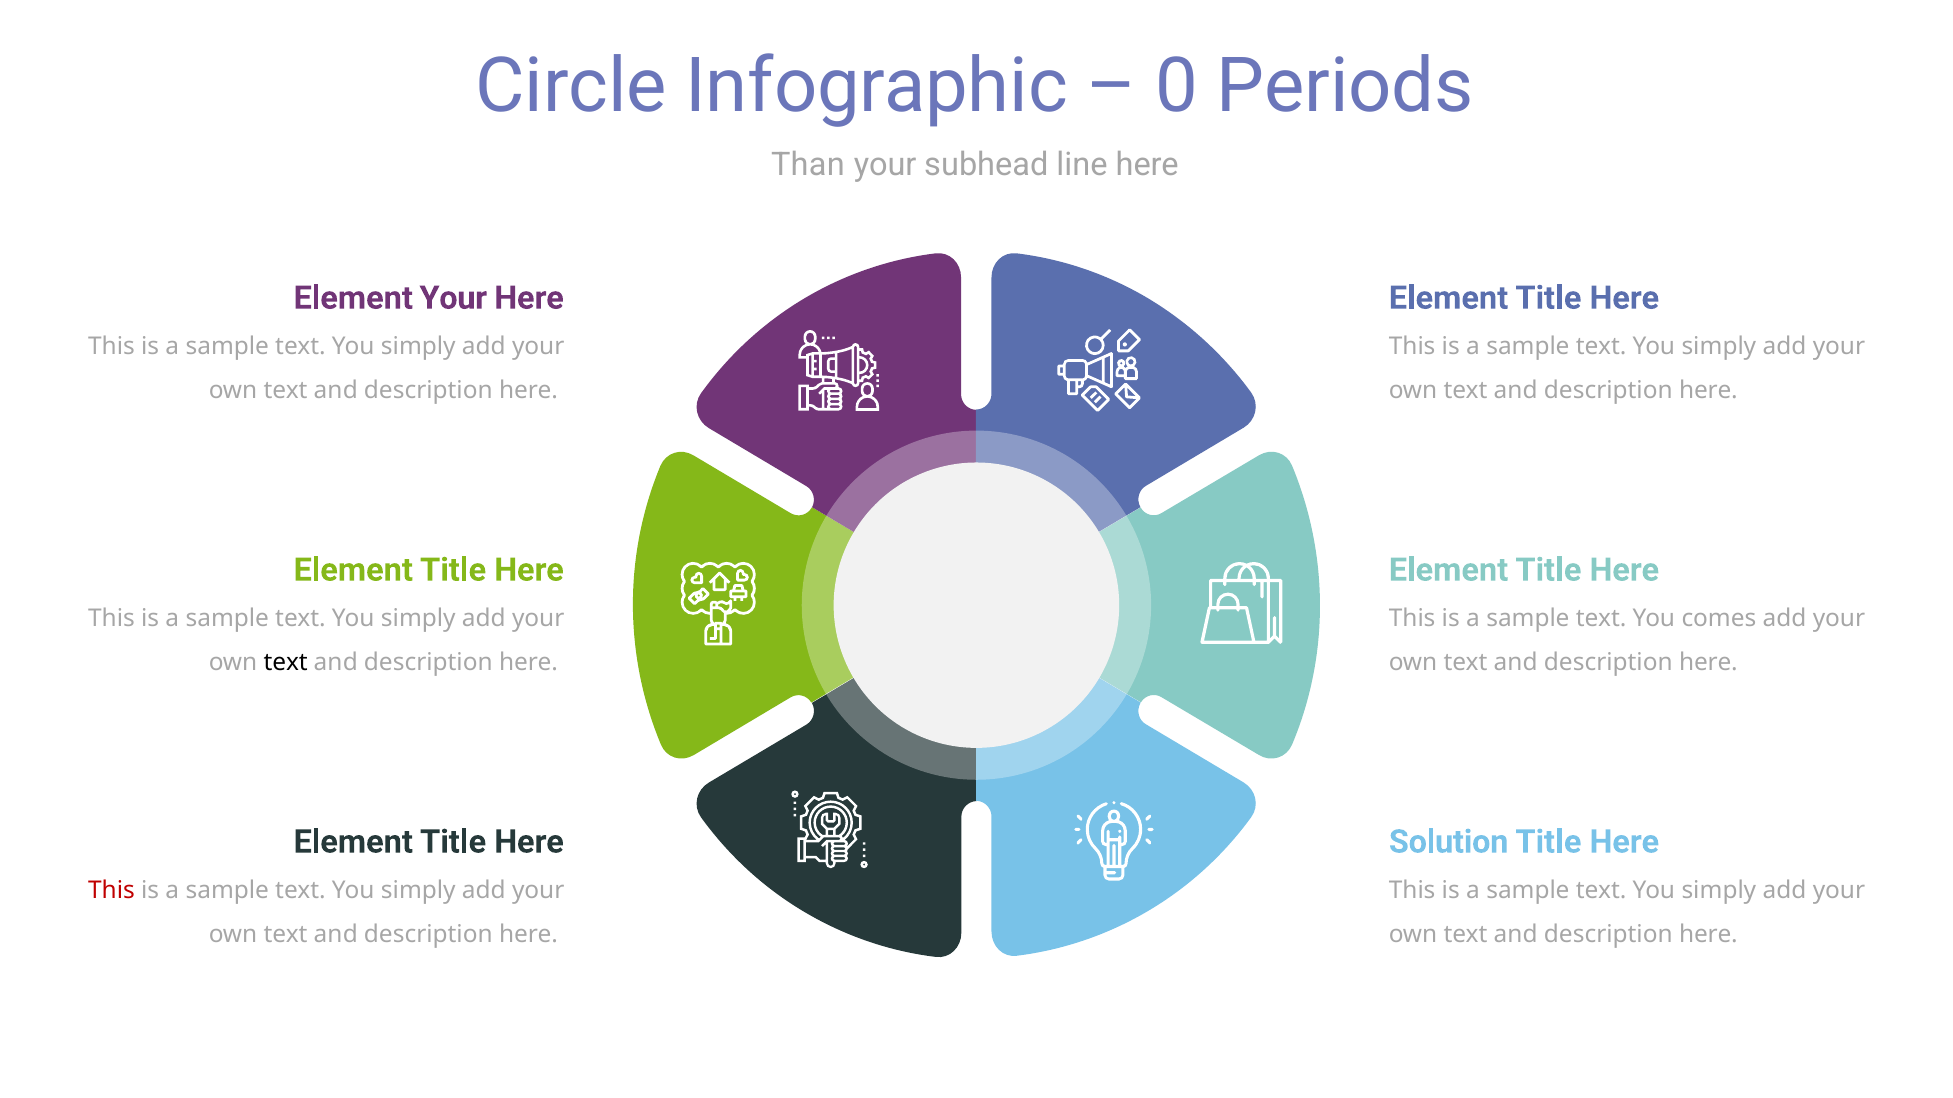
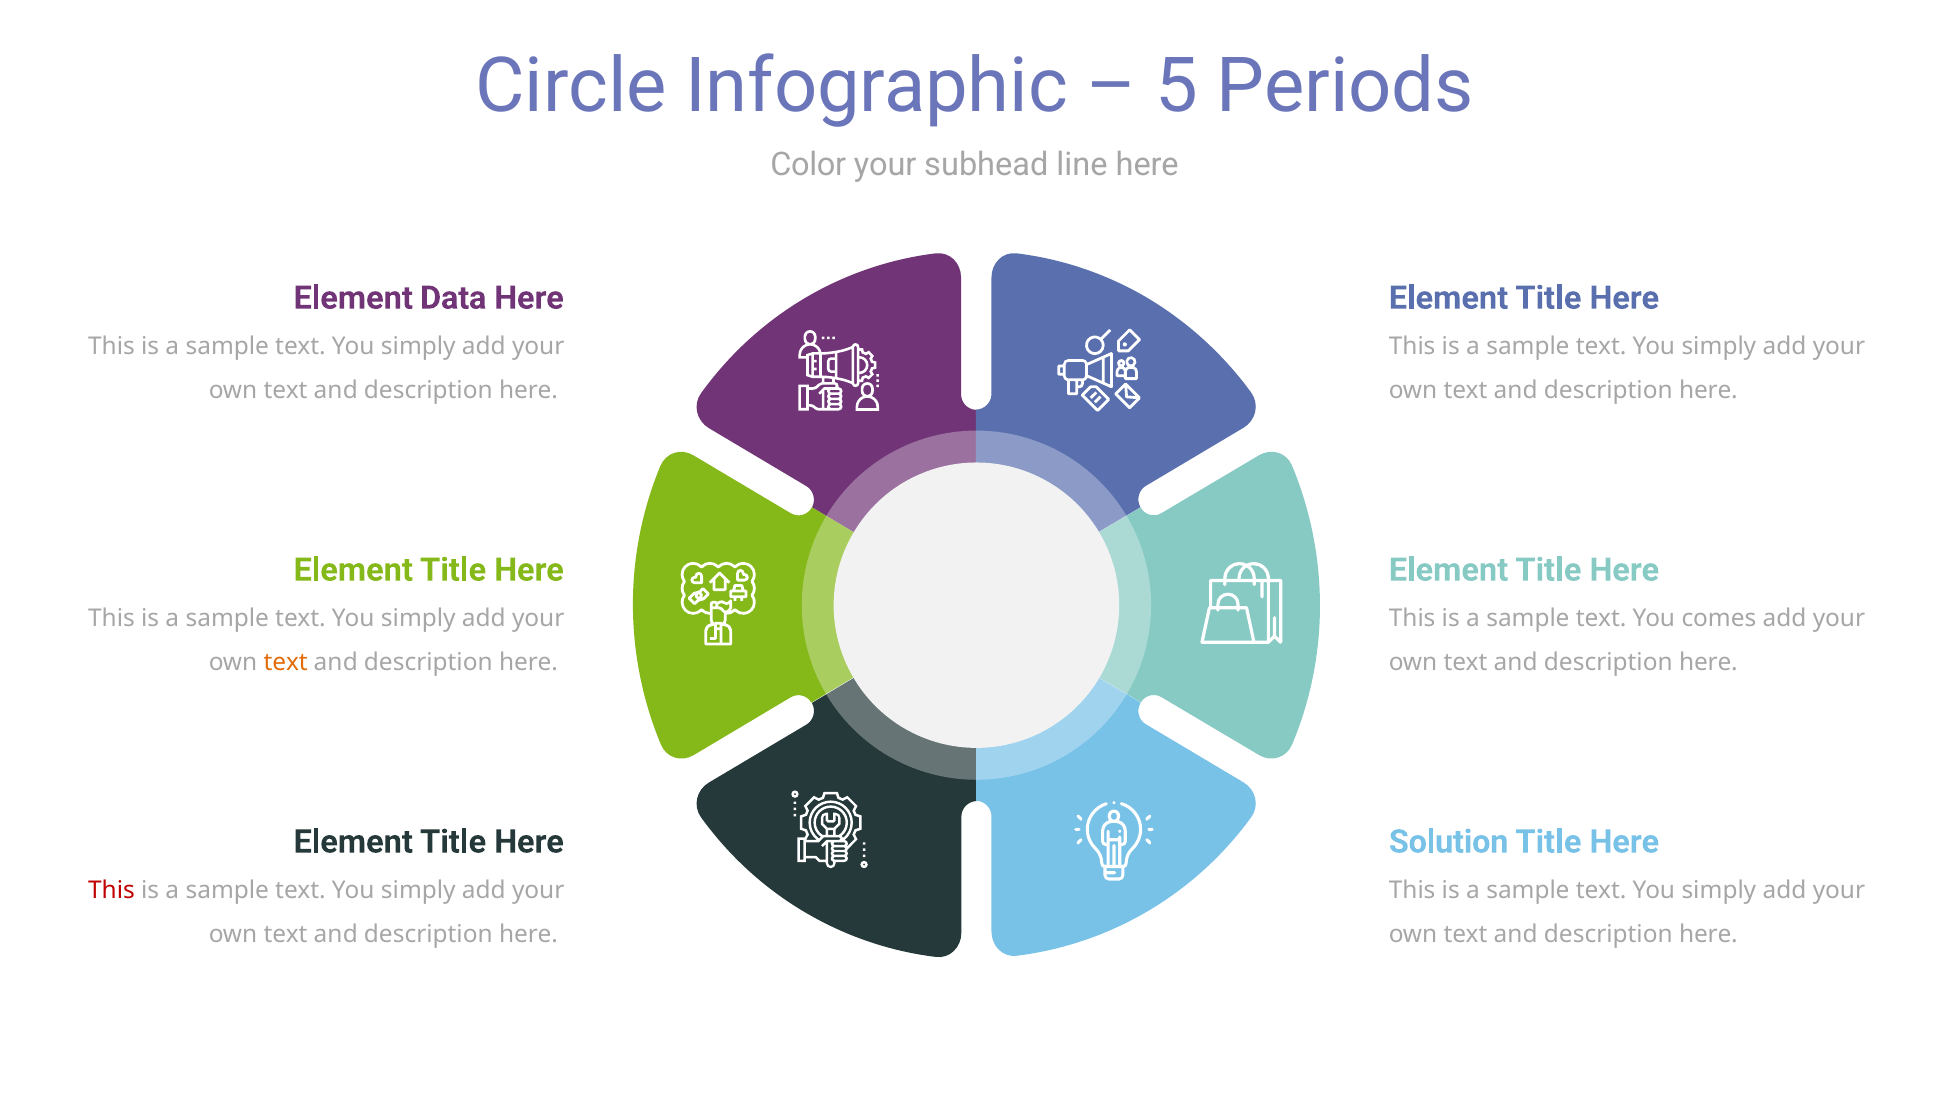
0: 0 -> 5
Than: Than -> Color
Element Your: Your -> Data
text at (286, 663) colour: black -> orange
